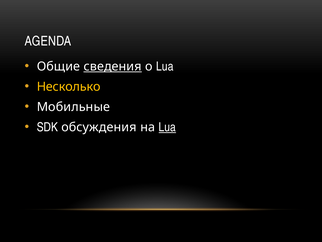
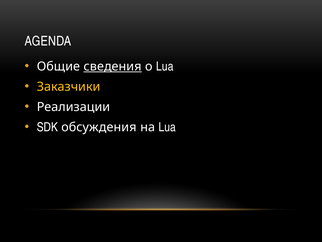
Несколько: Несколько -> Заказчики
Мобильные: Мобильные -> Реализации
Lua at (167, 127) underline: present -> none
